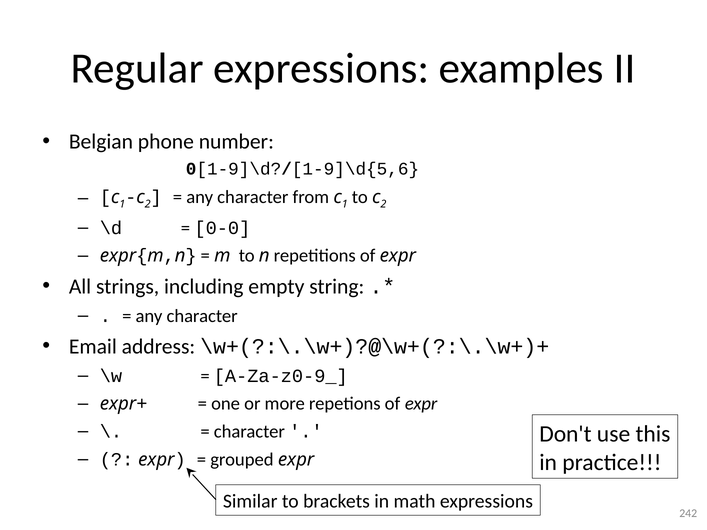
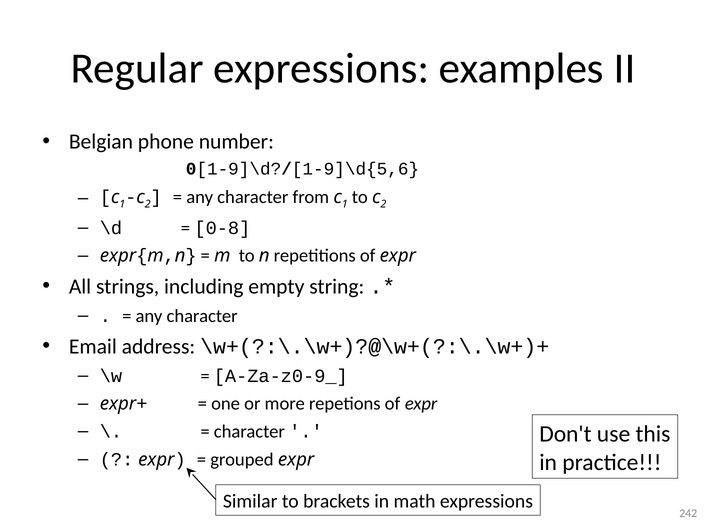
0-0: 0-0 -> 0-8
